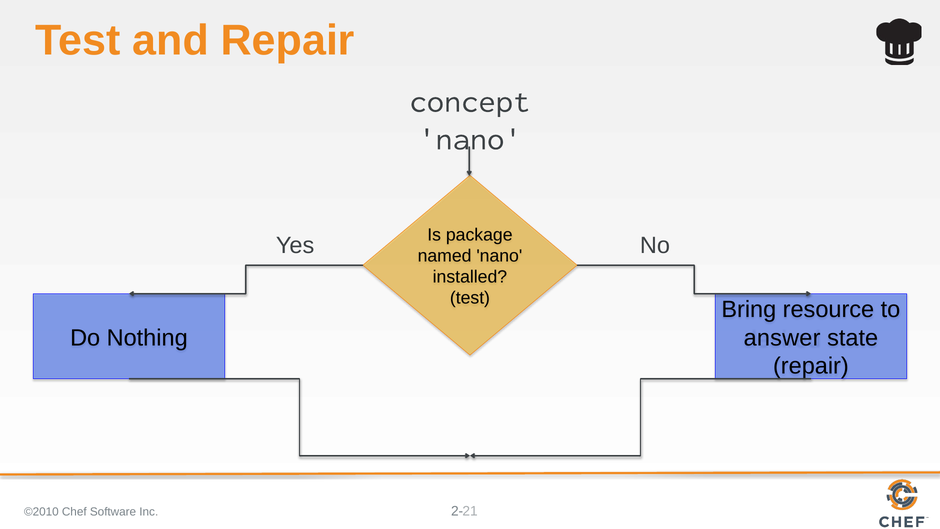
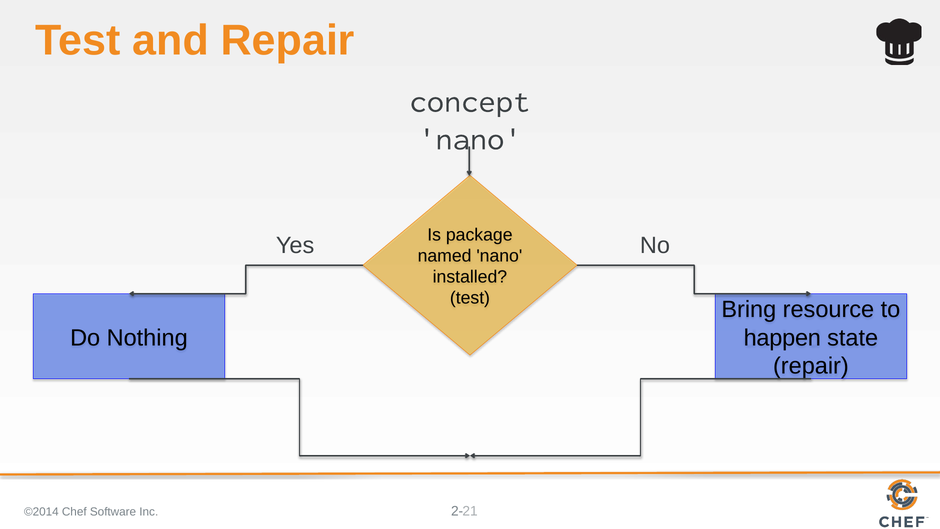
answer: answer -> happen
©2010: ©2010 -> ©2014
